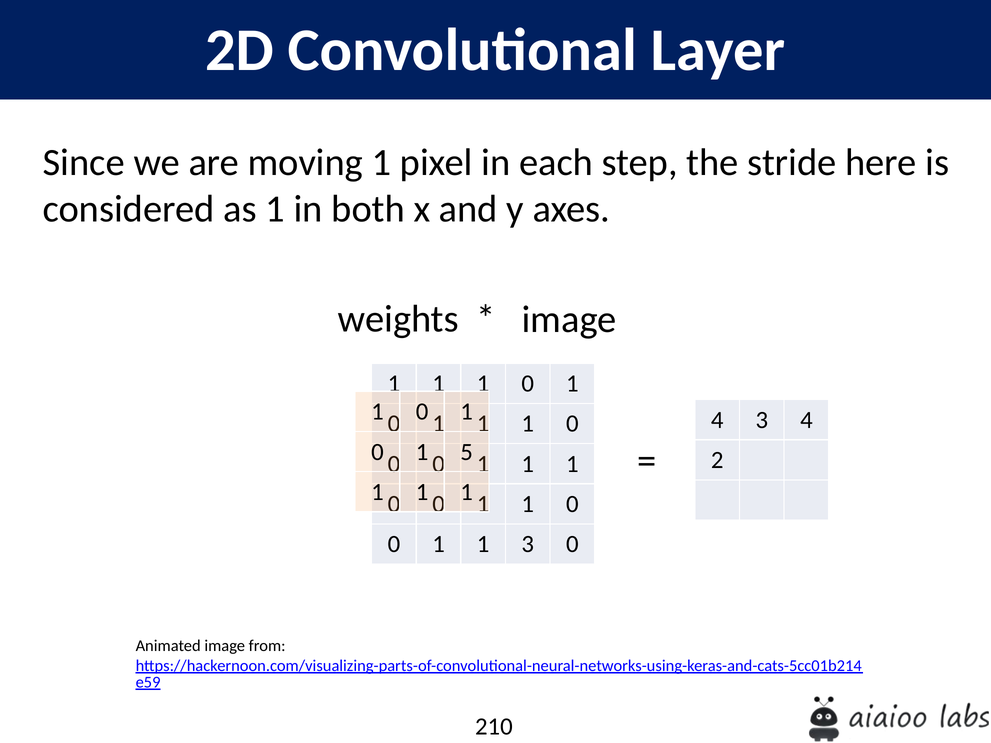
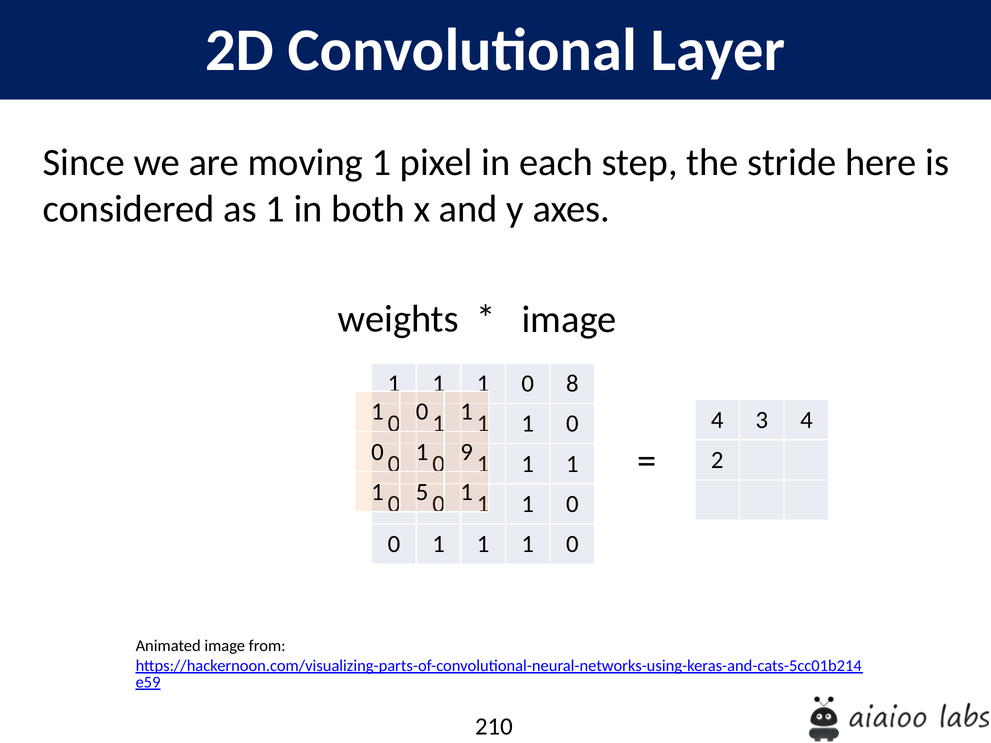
1 at (572, 384): 1 -> 8
5: 5 -> 9
1 at (422, 492): 1 -> 5
3 at (528, 544): 3 -> 1
